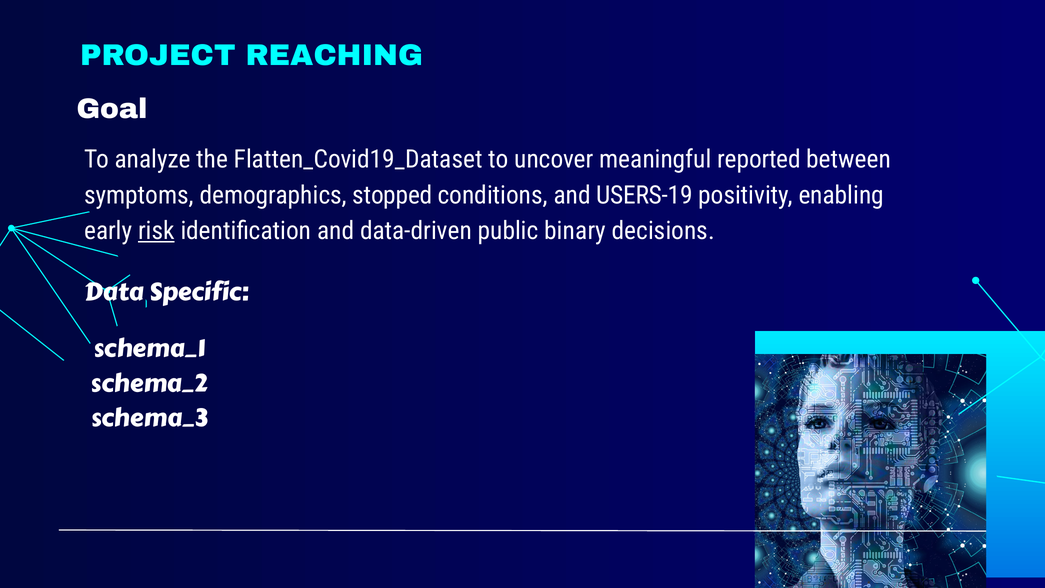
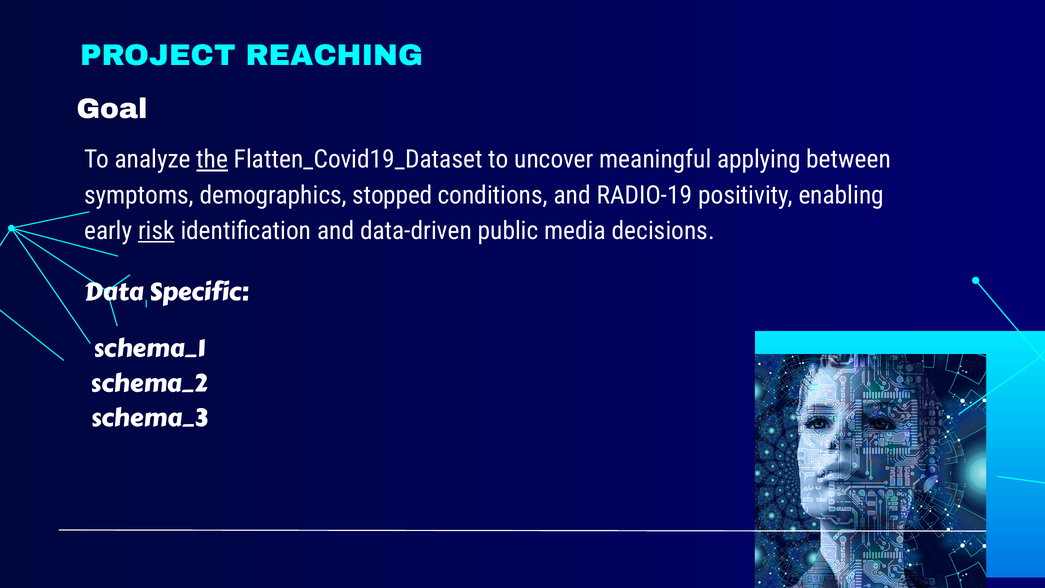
the underline: none -> present
reported: reported -> applying
USERS-19: USERS-19 -> RADIO-19
binary: binary -> media
